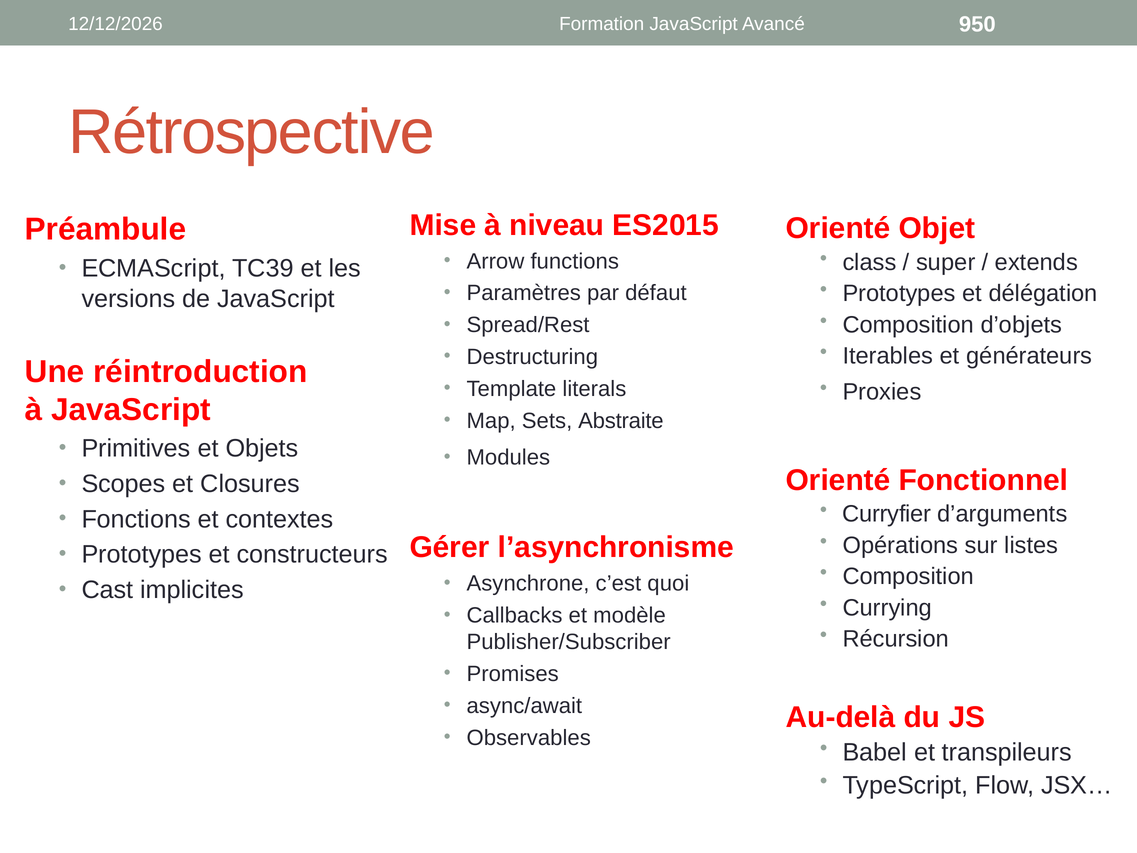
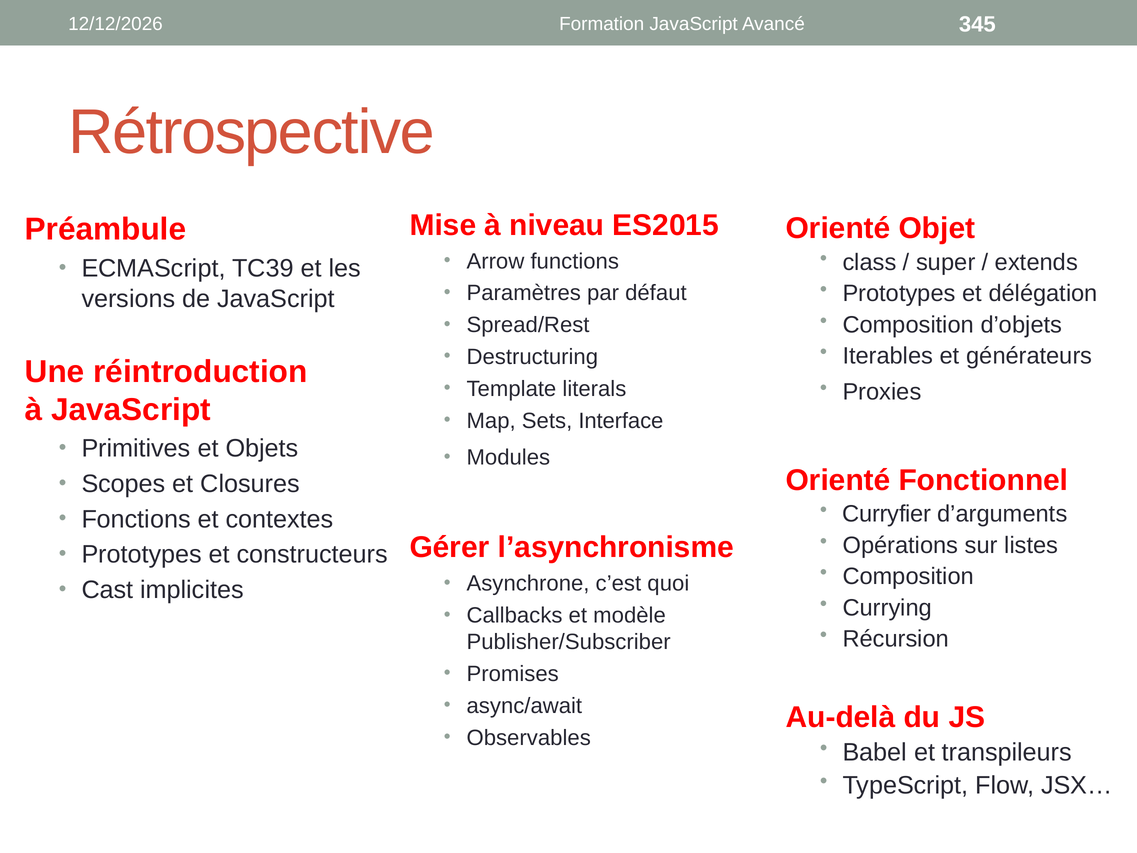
950: 950 -> 345
Abstraite: Abstraite -> Interface
